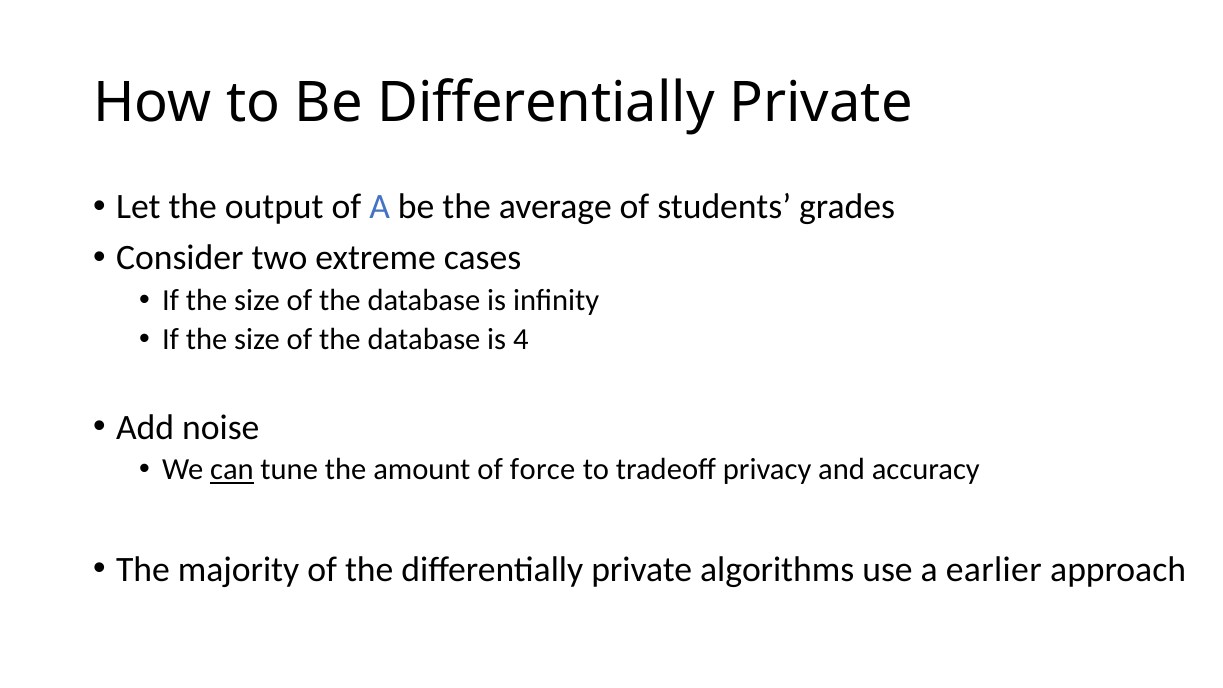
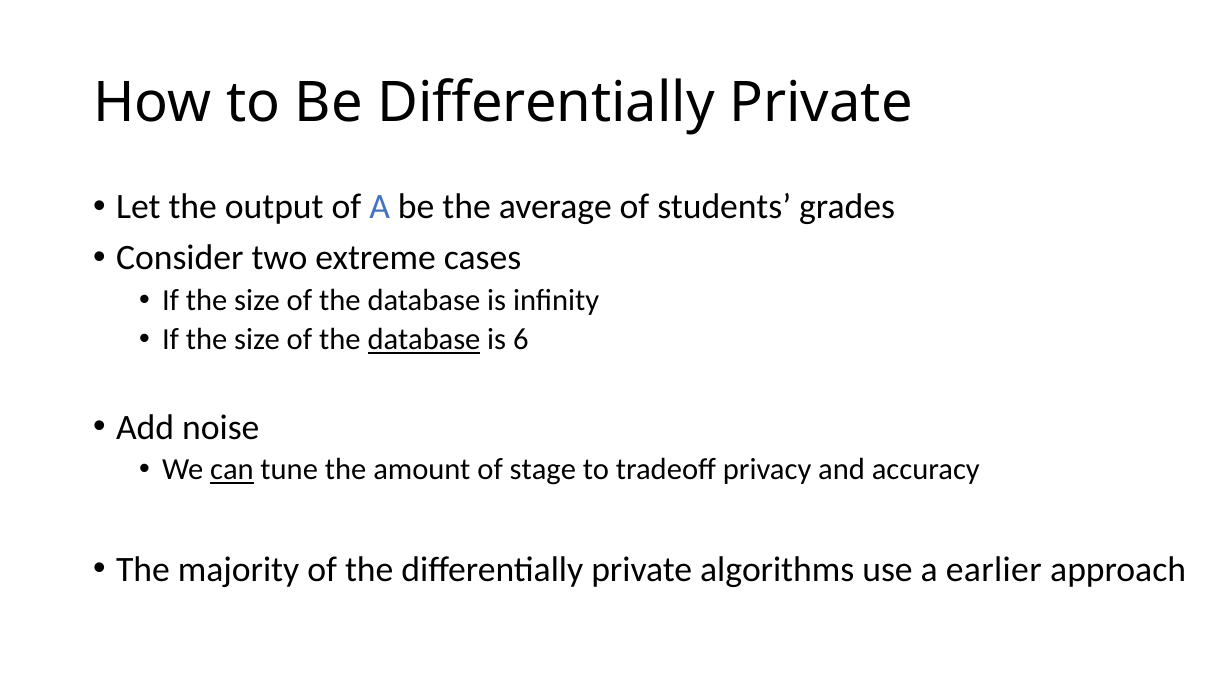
database at (424, 340) underline: none -> present
4: 4 -> 6
force: force -> stage
